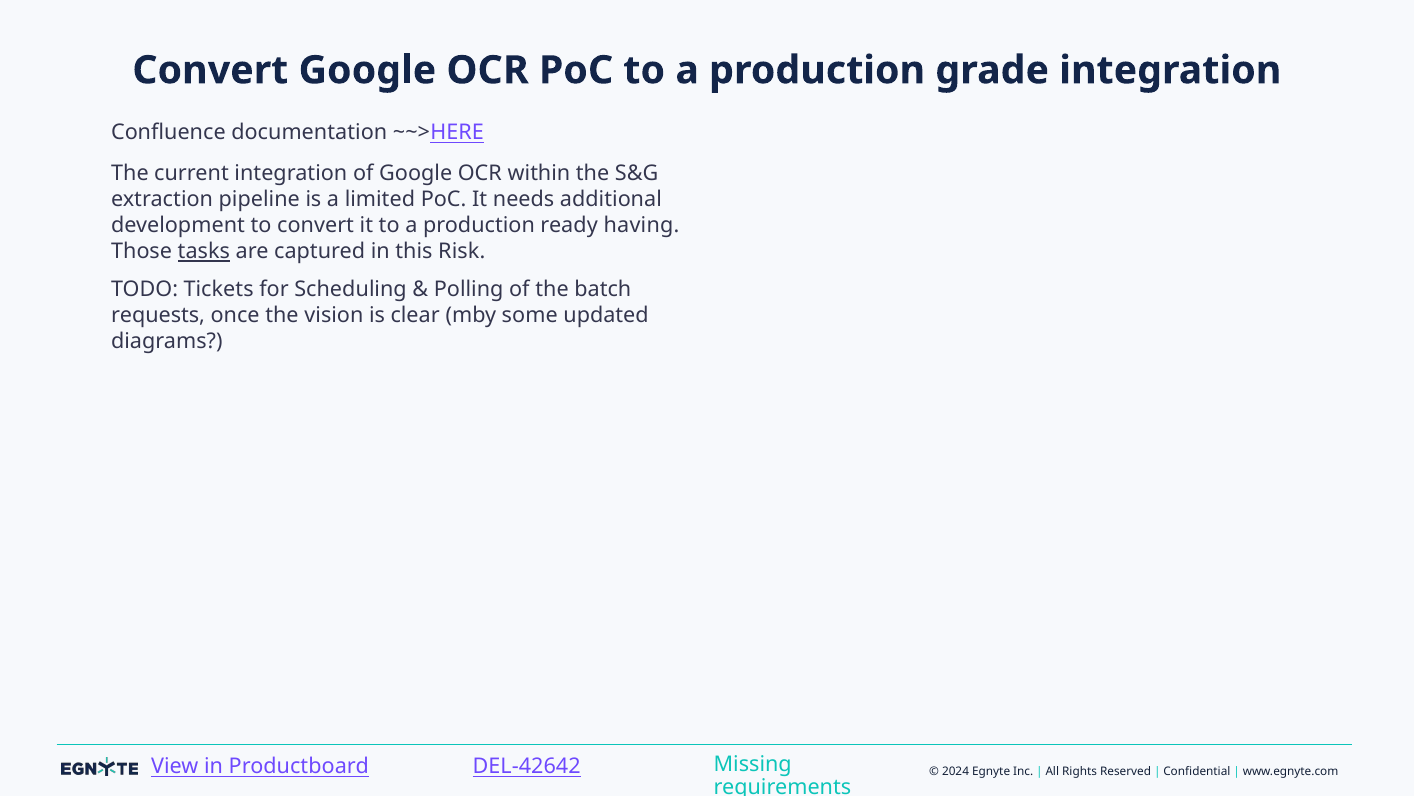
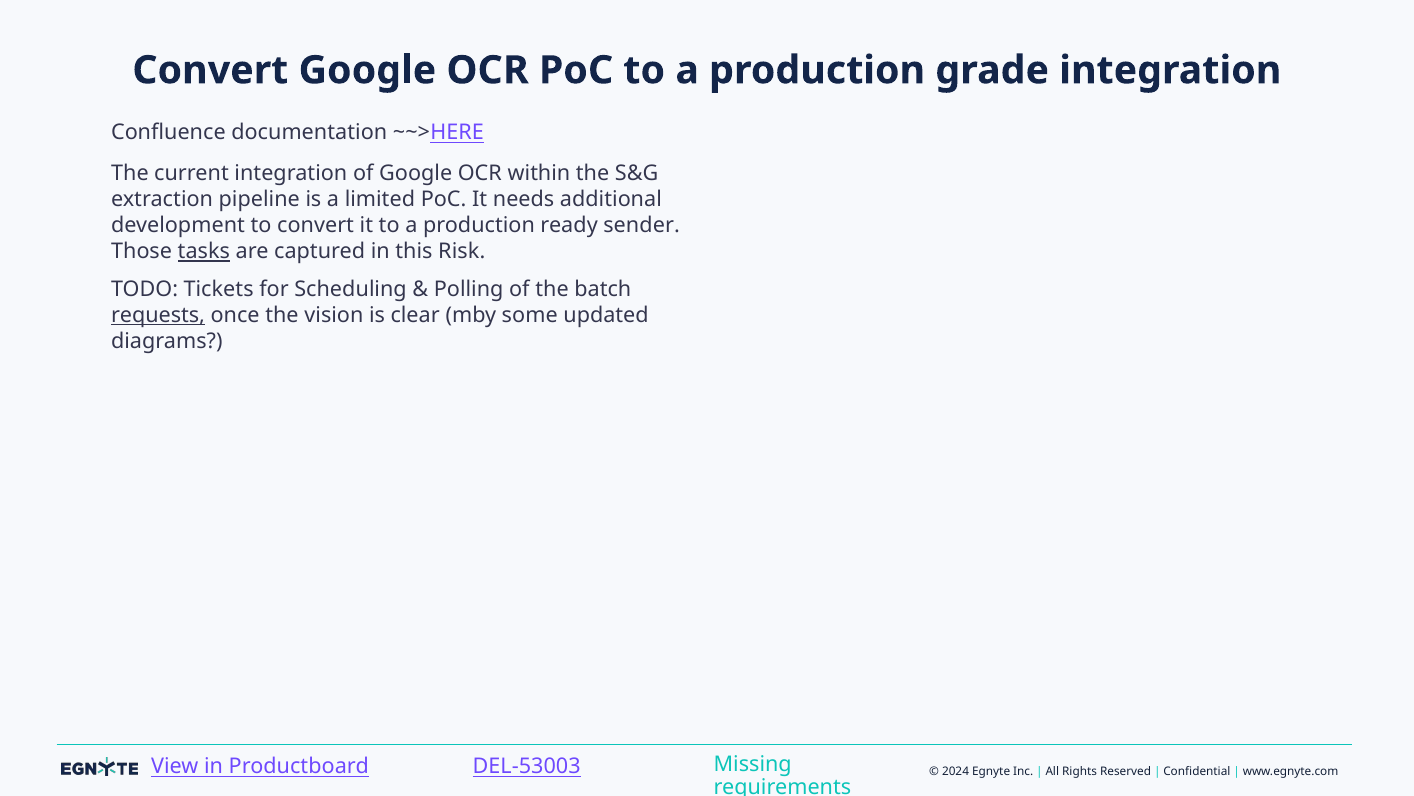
having: having -> sender
requests underline: none -> present
DEL-42642: DEL-42642 -> DEL-53003
